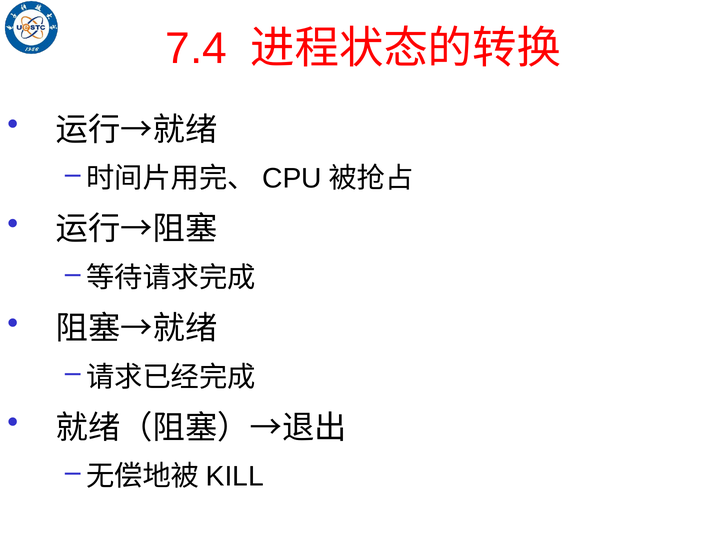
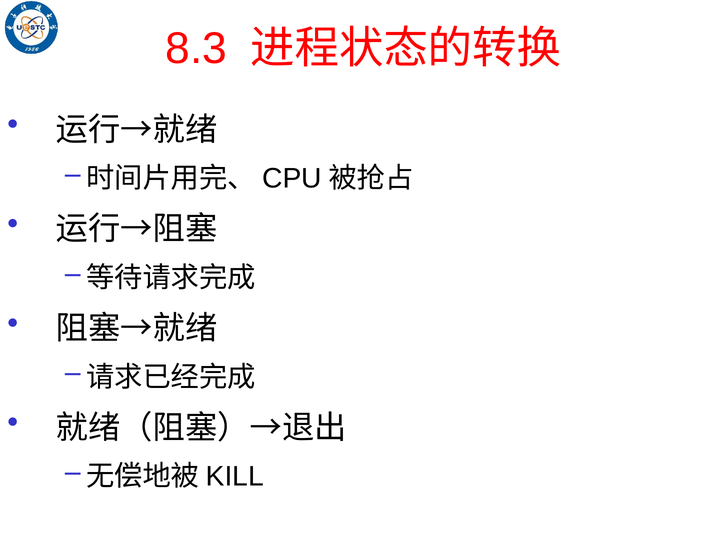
7.4: 7.4 -> 8.3
